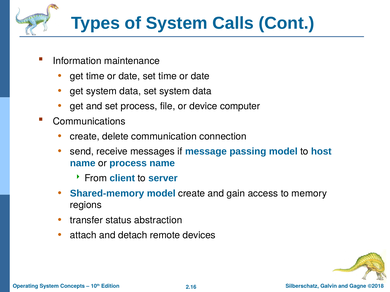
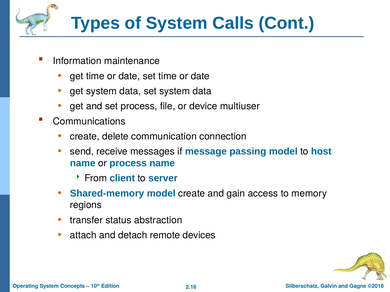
computer: computer -> multiuser
